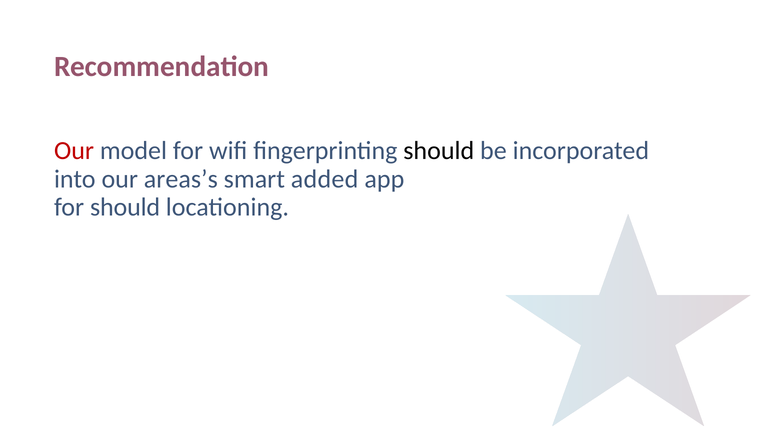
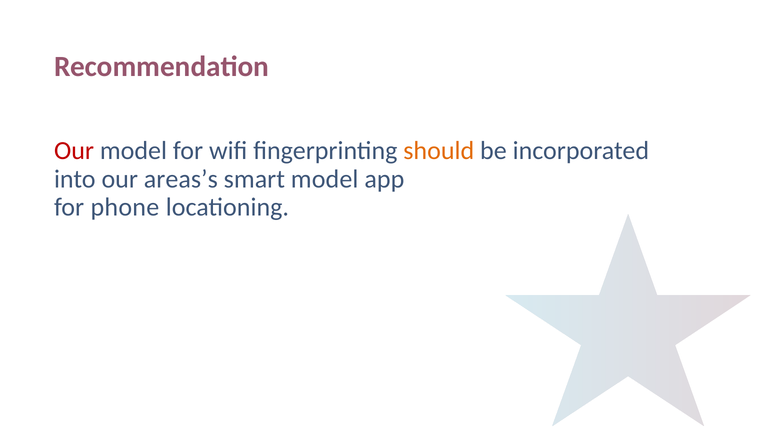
should at (439, 151) colour: black -> orange
smart added: added -> model
for should: should -> phone
